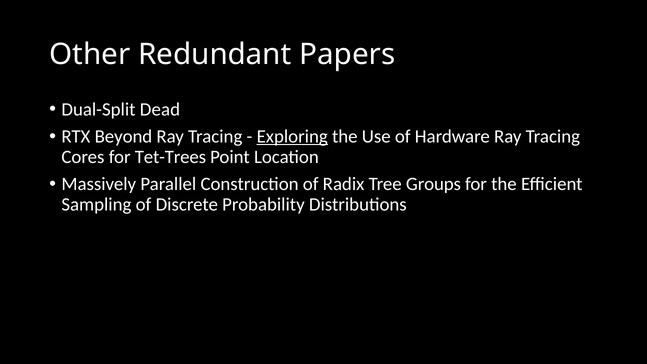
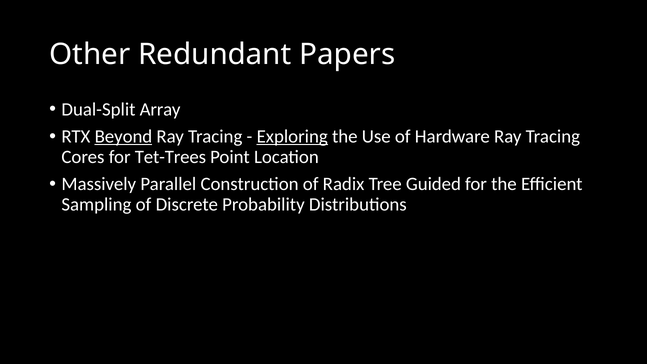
Dead: Dead -> Array
Beyond underline: none -> present
Groups: Groups -> Guided
